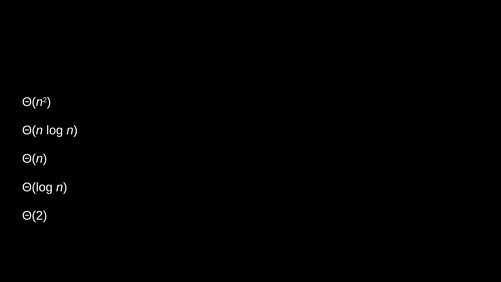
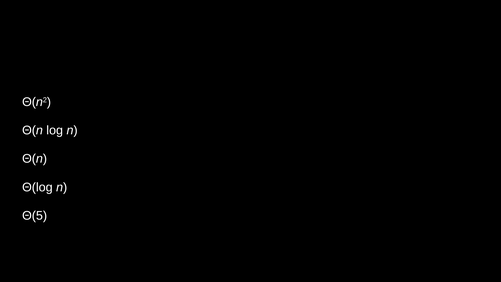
Θ(2: Θ(2 -> Θ(5
